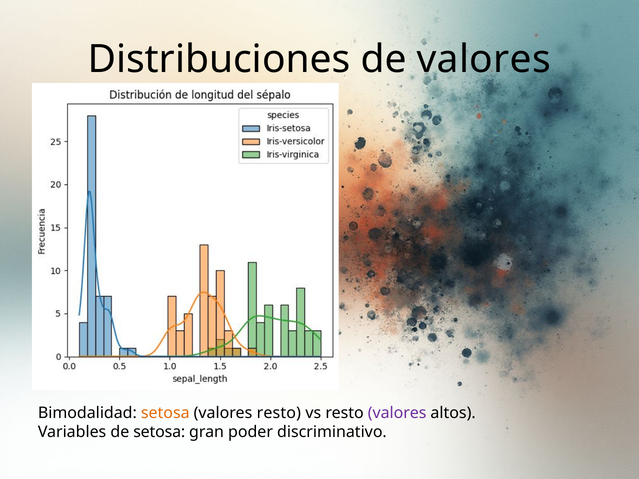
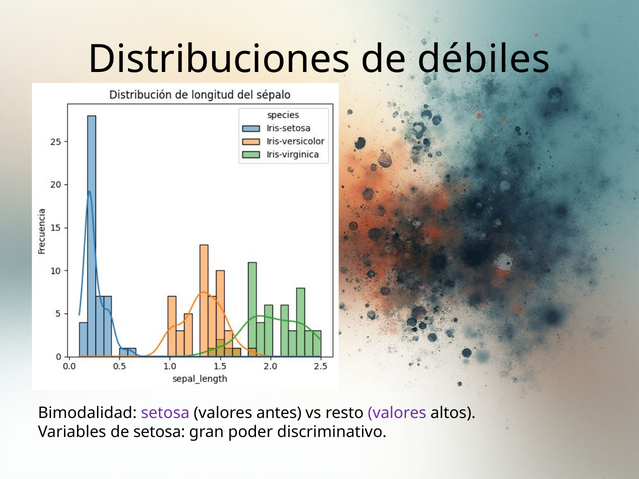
de valores: valores -> débiles
setosa at (165, 413) colour: orange -> purple
valores resto: resto -> antes
